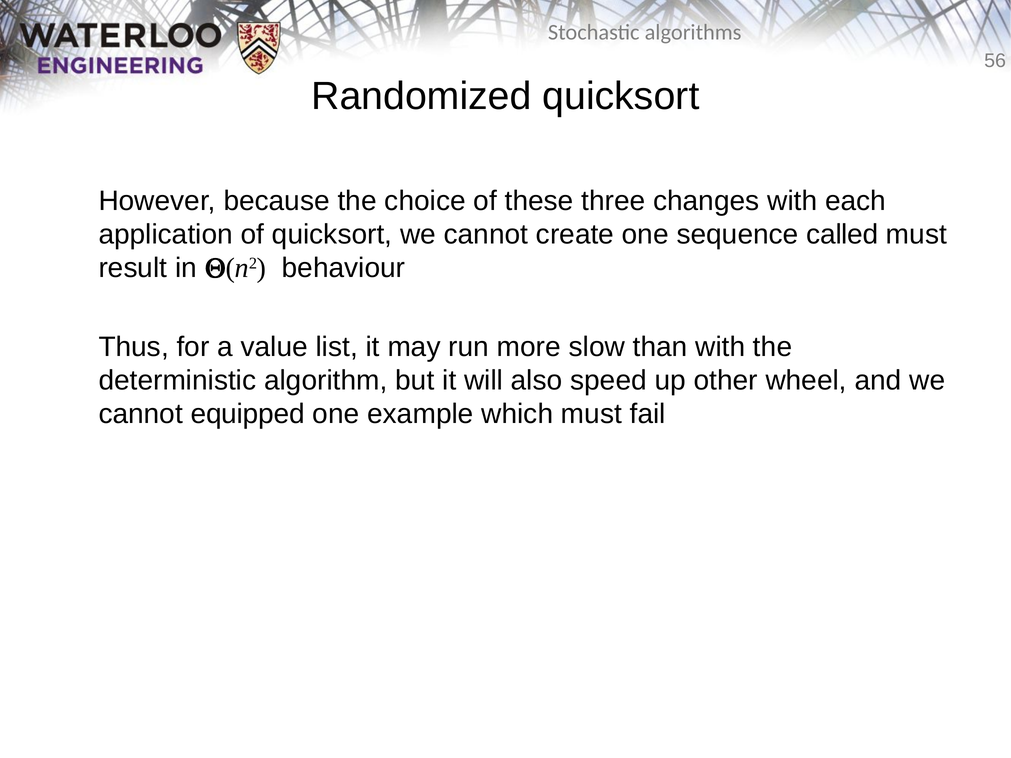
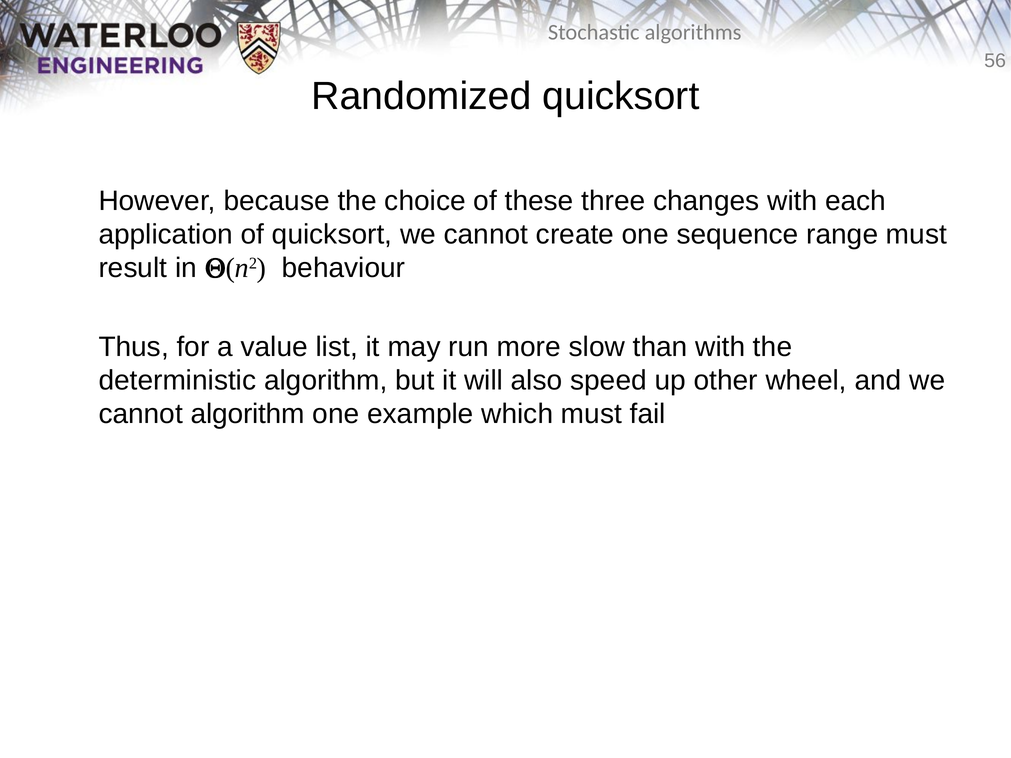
called: called -> range
cannot equipped: equipped -> algorithm
